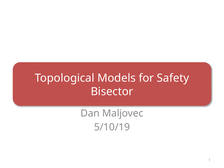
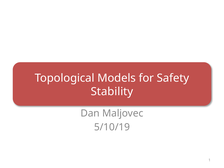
Bisector: Bisector -> Stability
